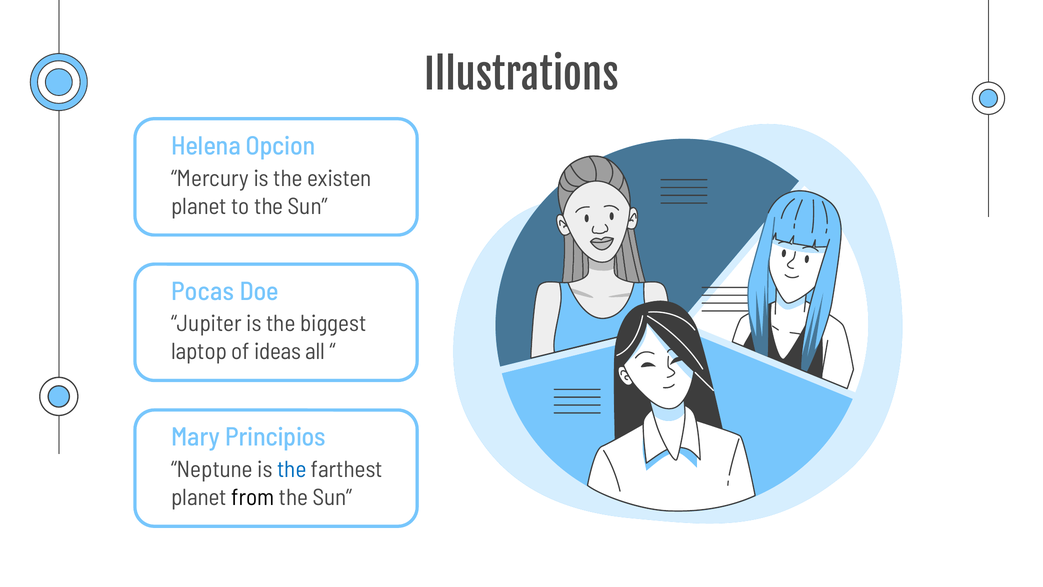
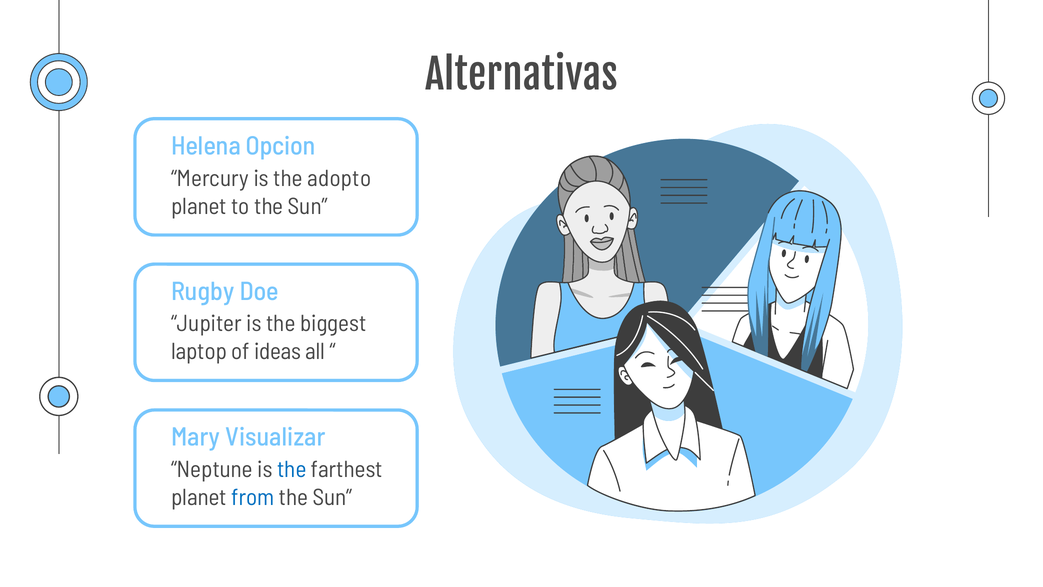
Illustrations: Illustrations -> Alternativas
existen: existen -> adopto
Pocas: Pocas -> Rugby
Principios: Principios -> Visualizar
from colour: black -> blue
